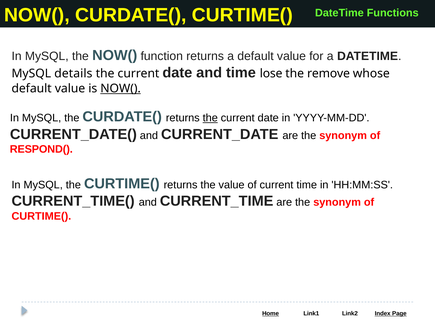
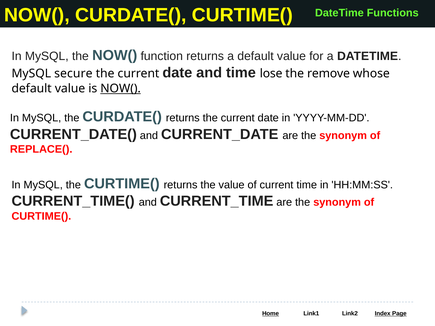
details: details -> secure
the at (210, 118) underline: present -> none
RESPOND(: RESPOND( -> REPLACE(
